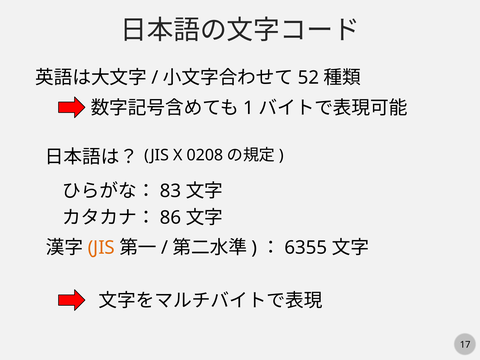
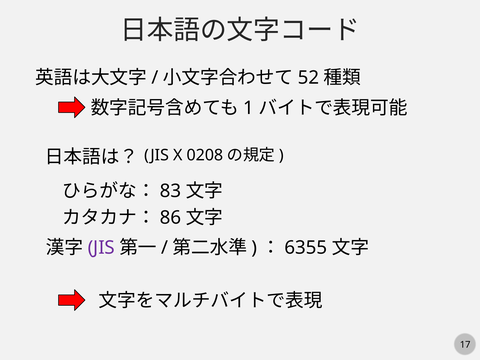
JIS at (101, 248) colour: orange -> purple
